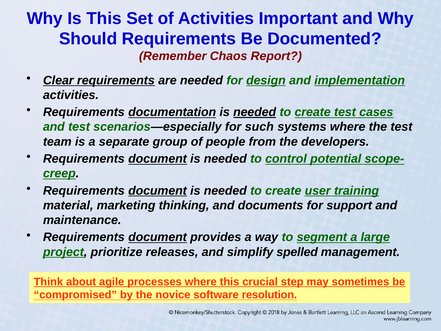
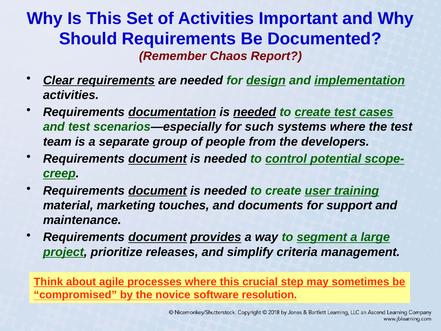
thinking: thinking -> touches
provides underline: none -> present
spelled: spelled -> criteria
